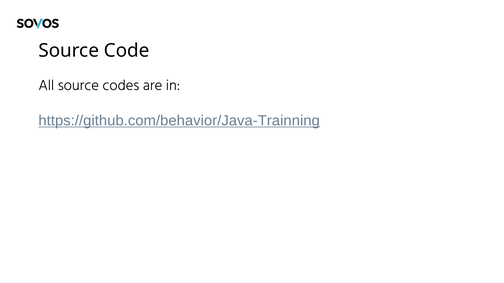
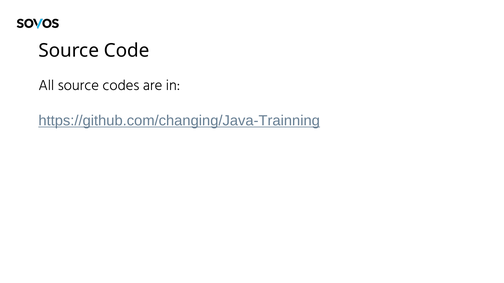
https://github.com/behavior/Java-Trainning: https://github.com/behavior/Java-Trainning -> https://github.com/changing/Java-Trainning
